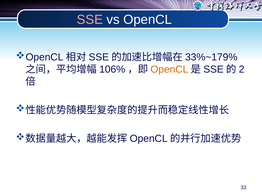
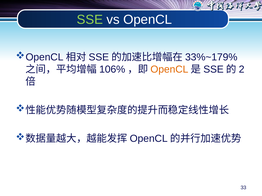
SSE at (90, 20) colour: pink -> light green
